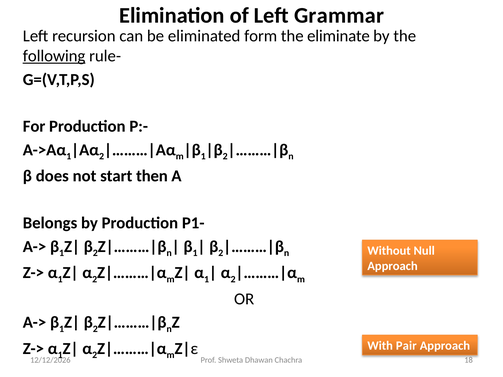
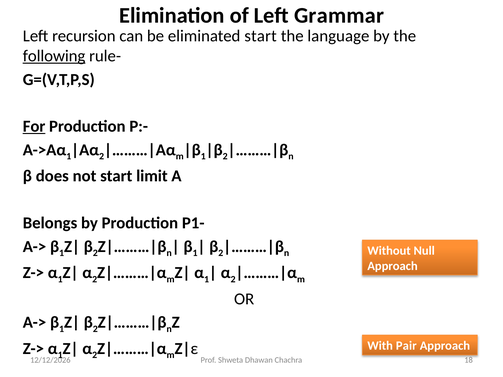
eliminated form: form -> start
eliminate: eliminate -> language
For underline: none -> present
then: then -> limit
